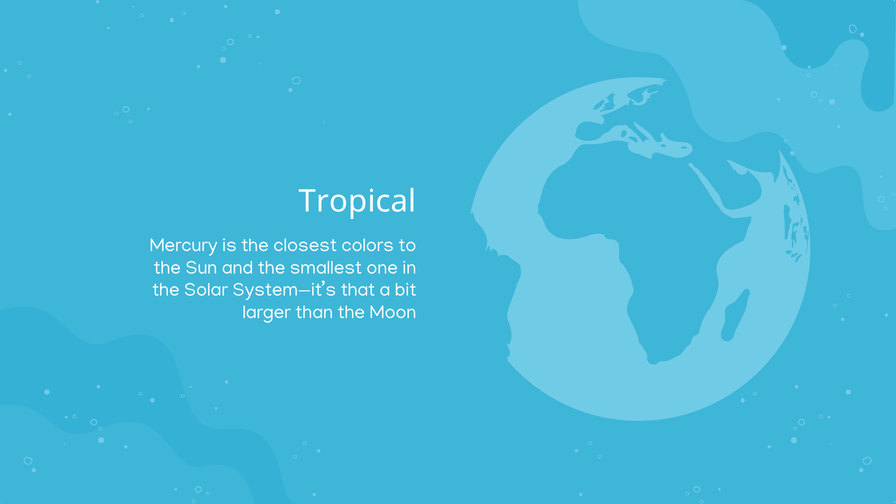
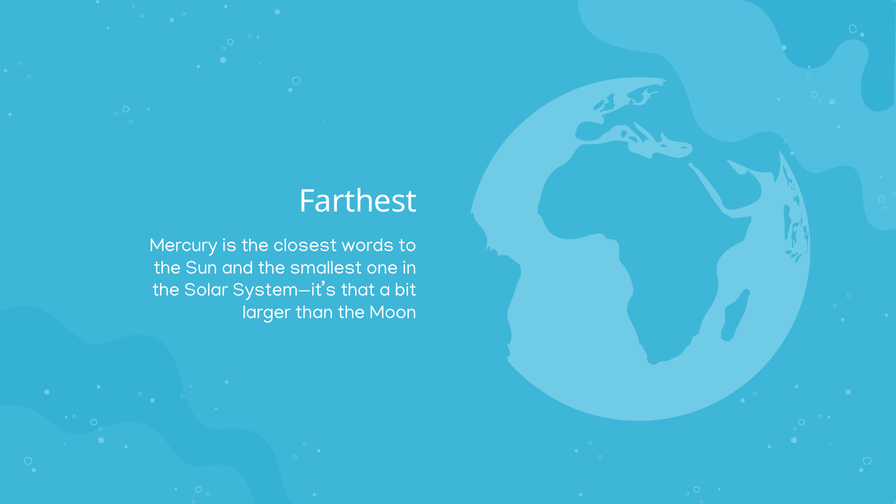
Tropical: Tropical -> Farthest
colors: colors -> words
